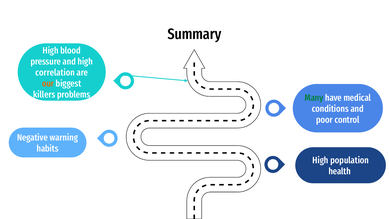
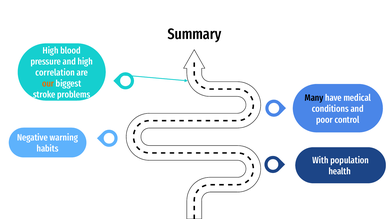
killers: killers -> stroke
Many colour: green -> black
High at (320, 160): High -> With
